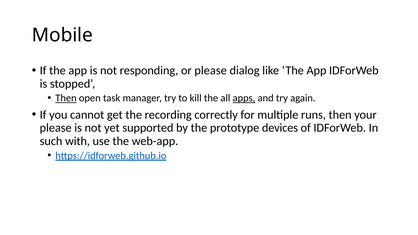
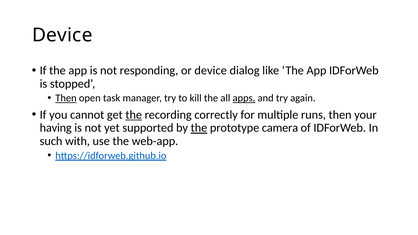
Mobile at (62, 35): Mobile -> Device
or please: please -> device
the at (134, 115) underline: none -> present
please at (56, 128): please -> having
the at (199, 128) underline: none -> present
devices: devices -> camera
